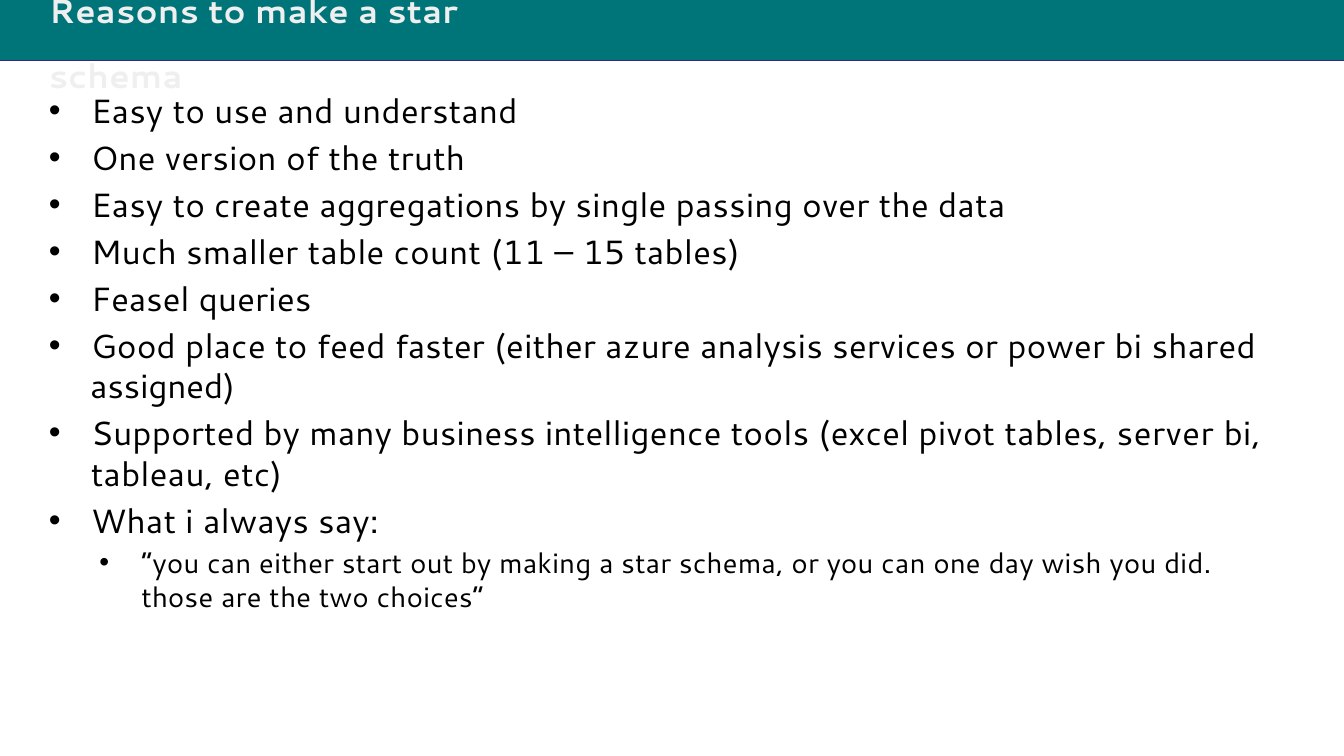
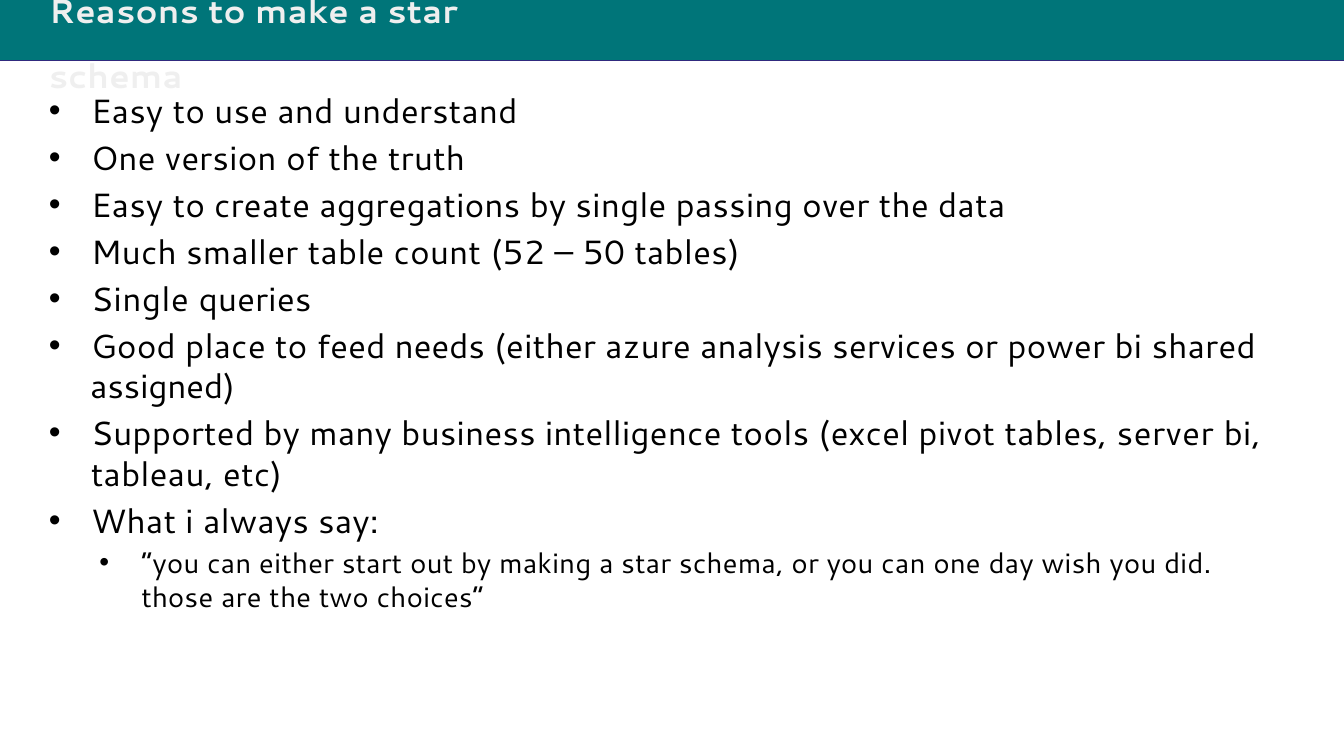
11: 11 -> 52
15: 15 -> 50
Feasel at (140, 300): Feasel -> Single
faster: faster -> needs
